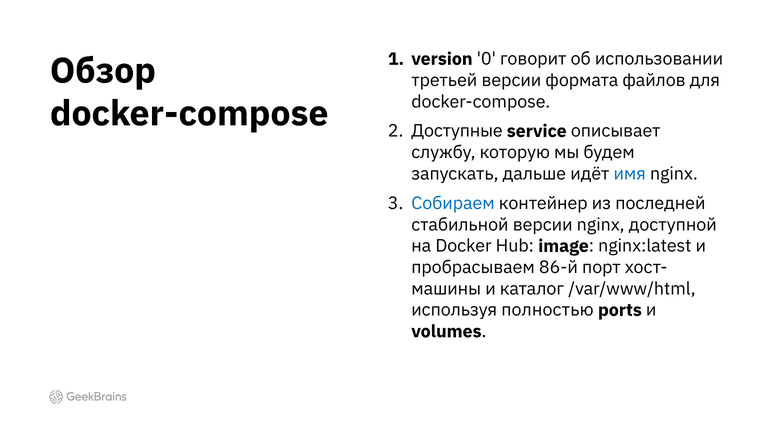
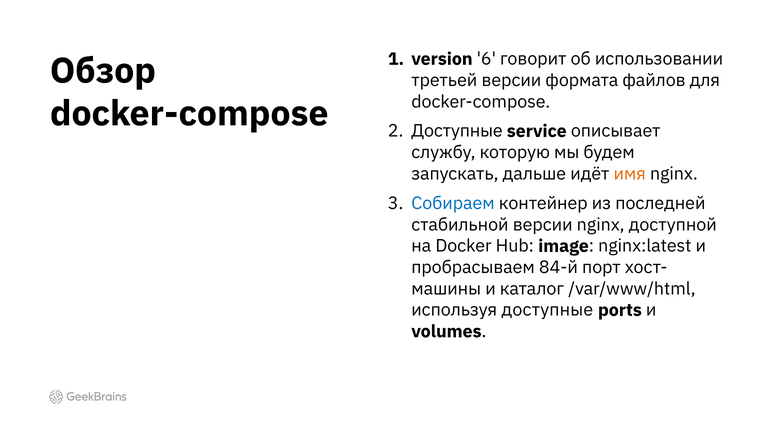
0: 0 -> 6
имя colour: blue -> orange
86-й: 86-й -> 84-й
используя полностью: полностью -> доступные
